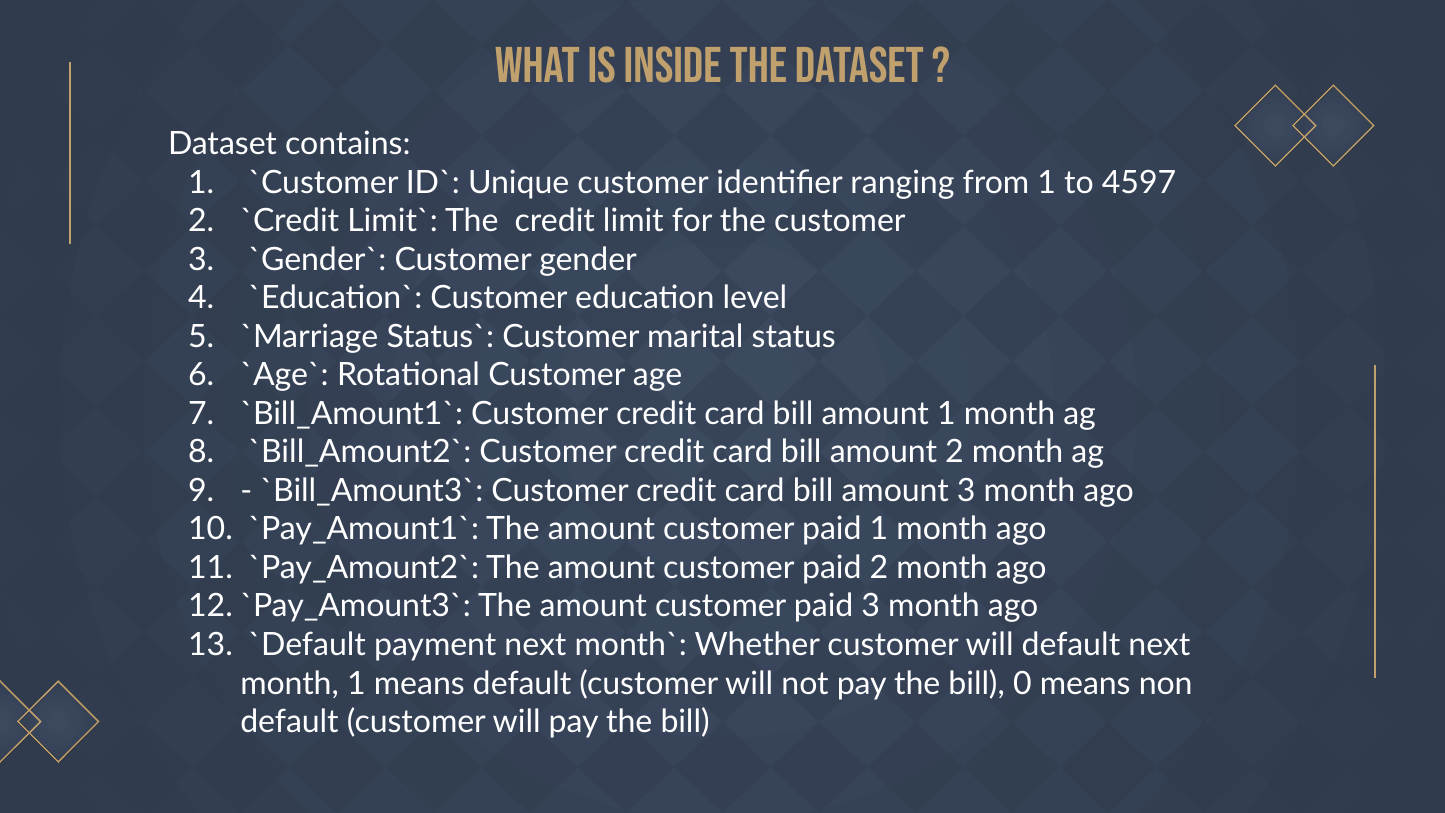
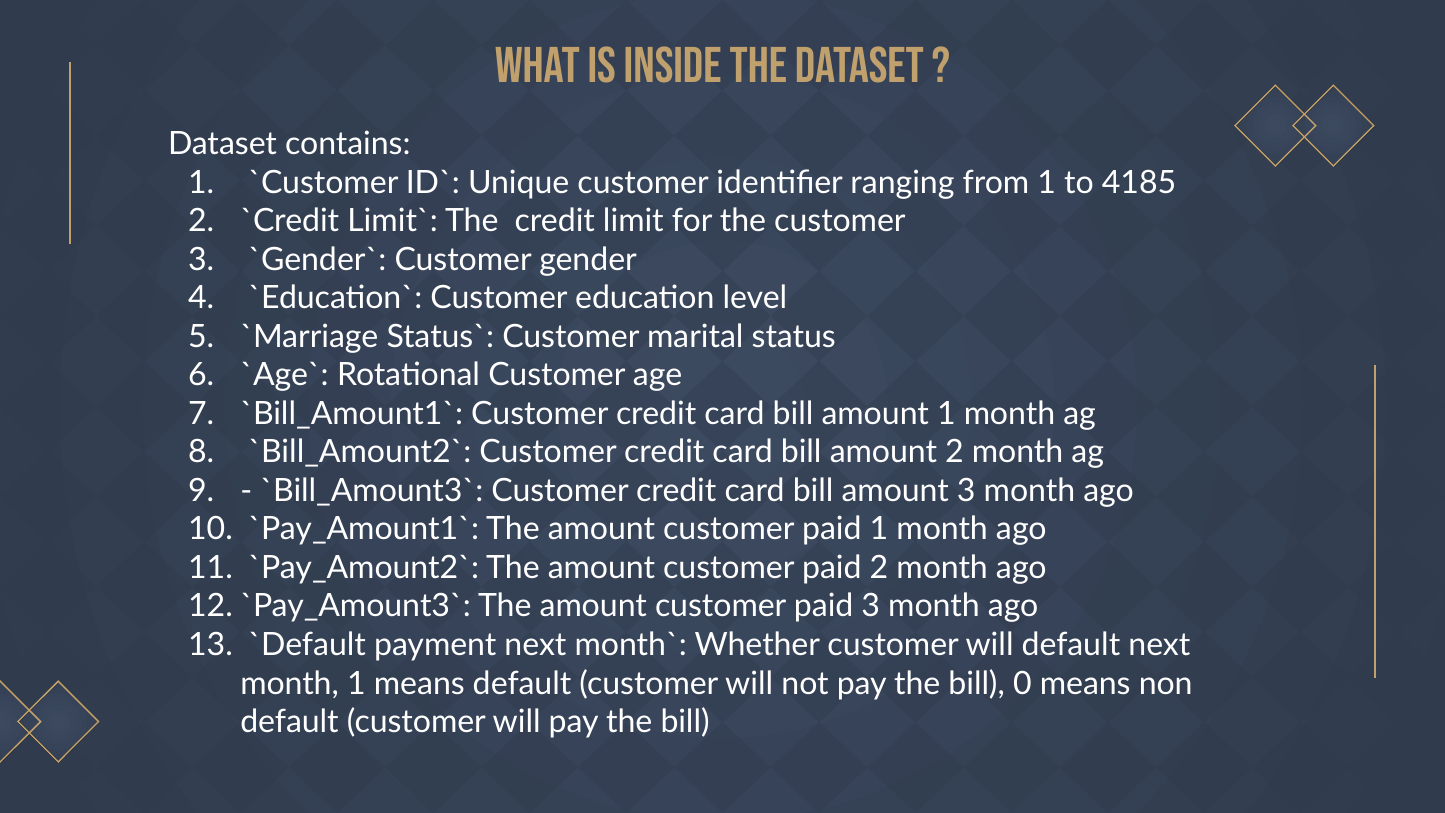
4597: 4597 -> 4185
